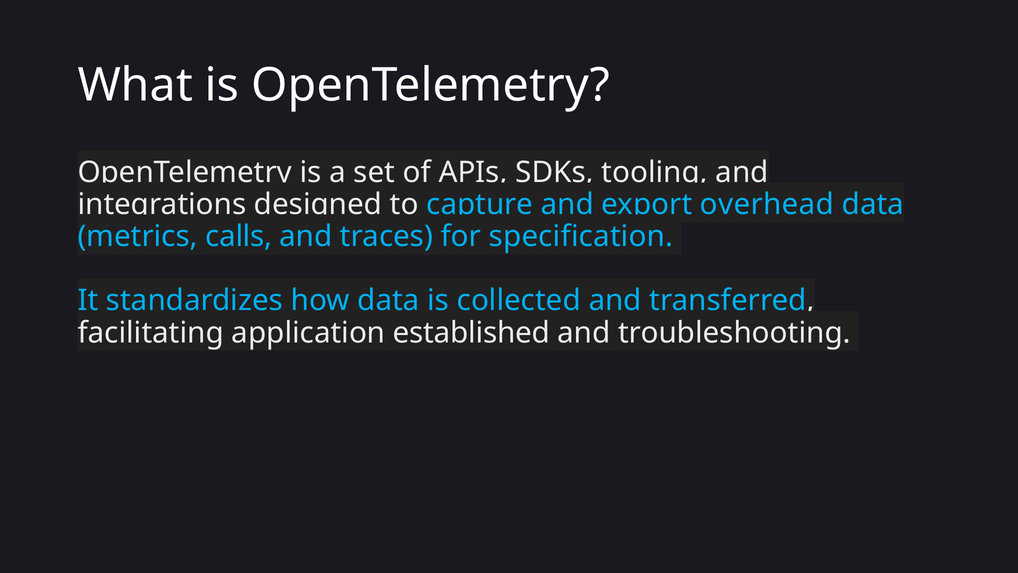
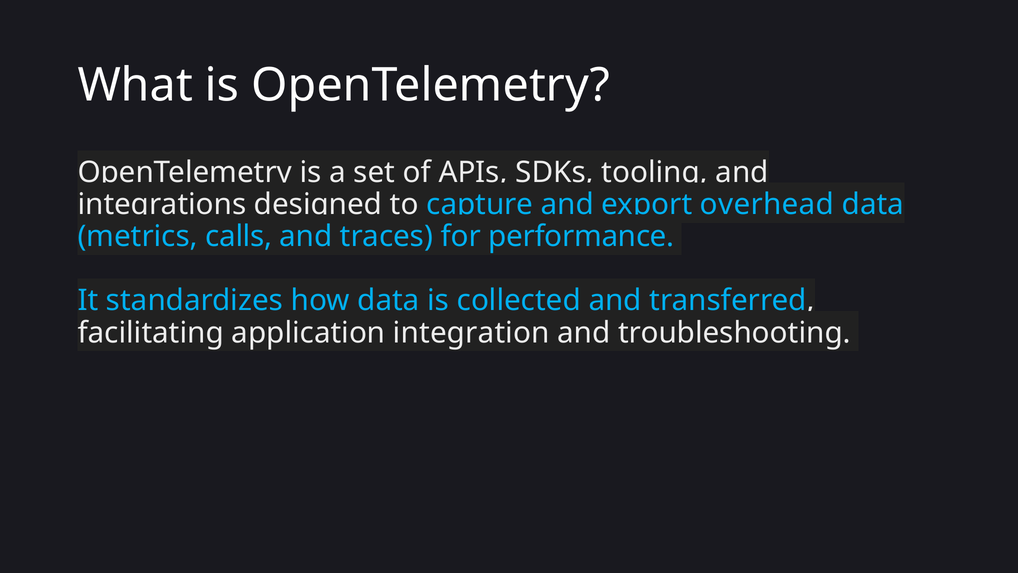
specification: specification -> performance
established: established -> integration
